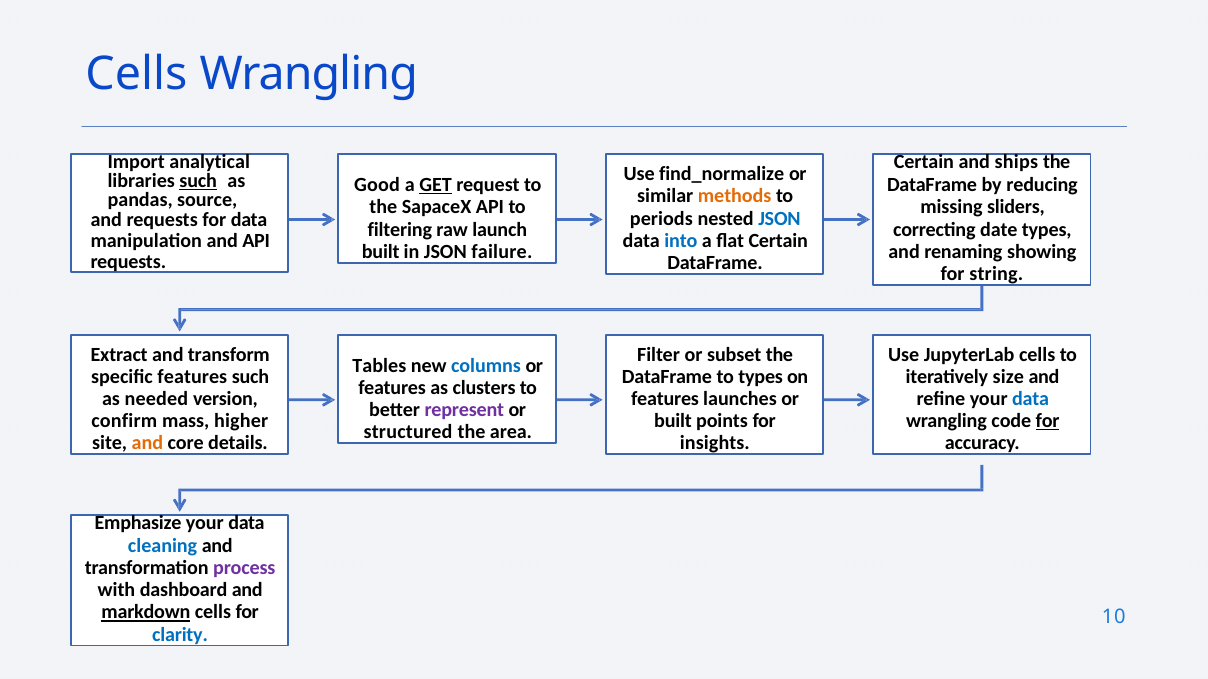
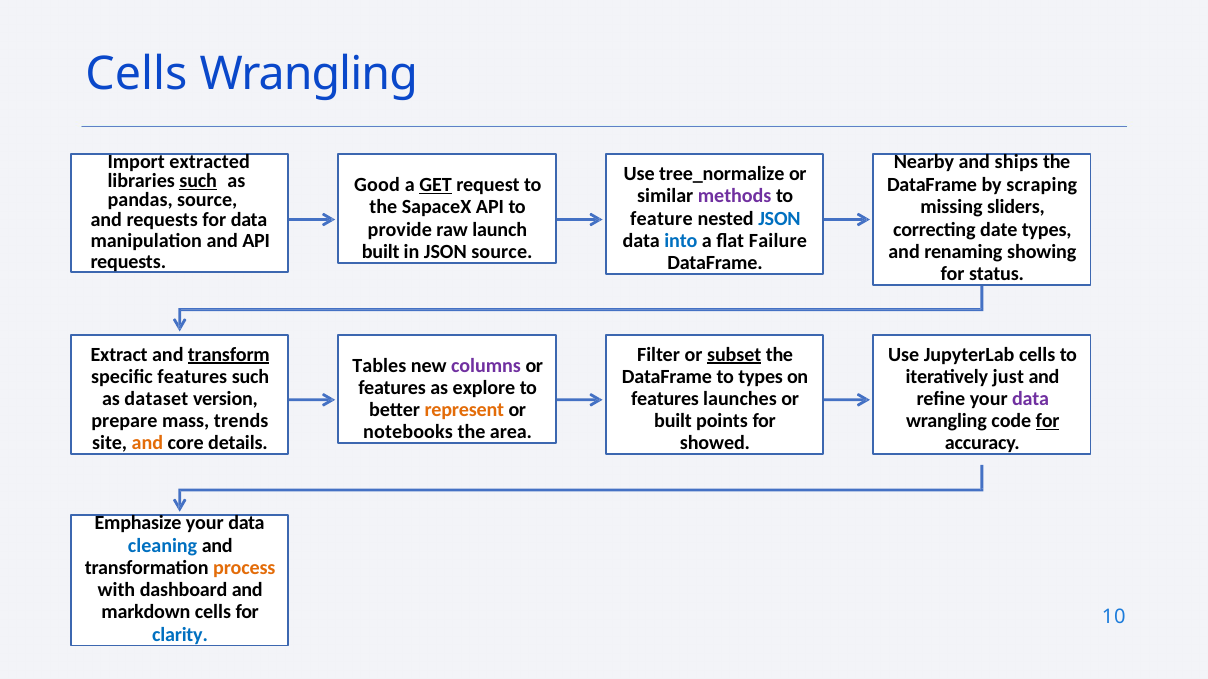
analytical: analytical -> extracted
Certain at (924, 162): Certain -> Nearby
find_normalize: find_normalize -> tree_normalize
reducing: reducing -> scraping
methods colour: orange -> purple
periods: periods -> feature
filtering: filtering -> provide
flat Certain: Certain -> Failure
JSON failure: failure -> source
string: string -> status
transform underline: none -> present
subset underline: none -> present
columns colour: blue -> purple
size: size -> just
clusters: clusters -> explore
needed: needed -> dataset
data at (1031, 399) colour: blue -> purple
represent colour: purple -> orange
confirm: confirm -> prepare
higher: higher -> trends
structured: structured -> notebooks
insights: insights -> showed
process colour: purple -> orange
markdown underline: present -> none
